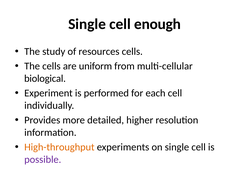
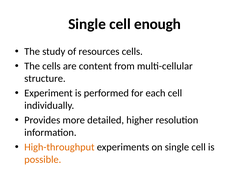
uniform: uniform -> content
biological: biological -> structure
possible colour: purple -> orange
